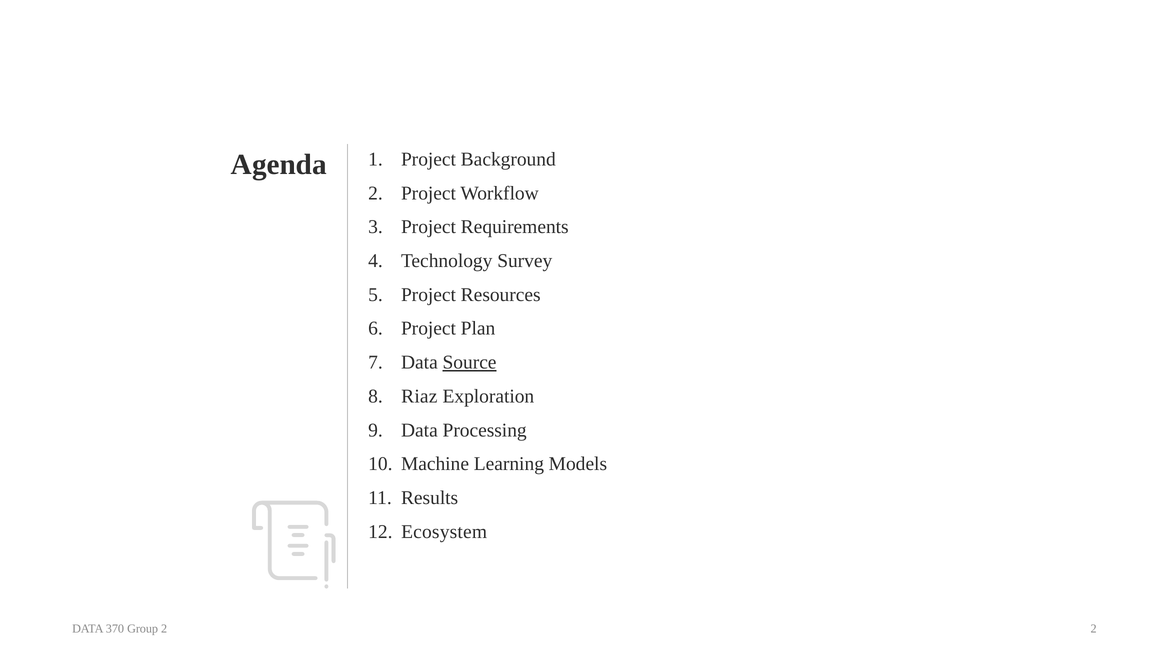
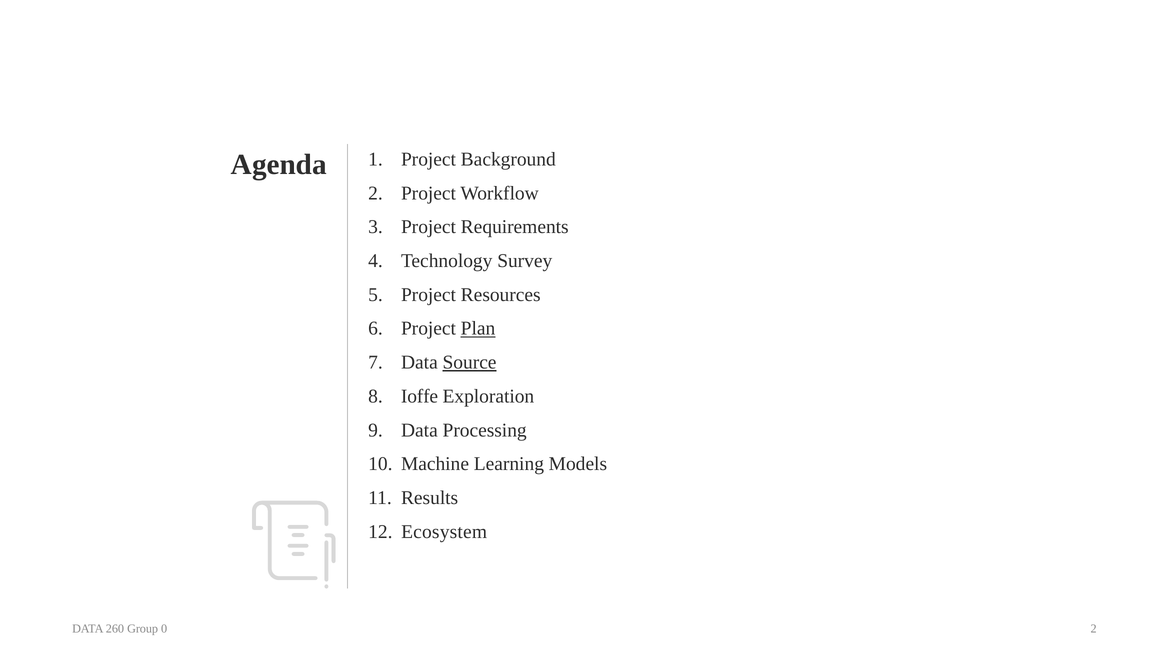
Plan underline: none -> present
Riaz: Riaz -> Ioffe
370: 370 -> 260
Group 2: 2 -> 0
